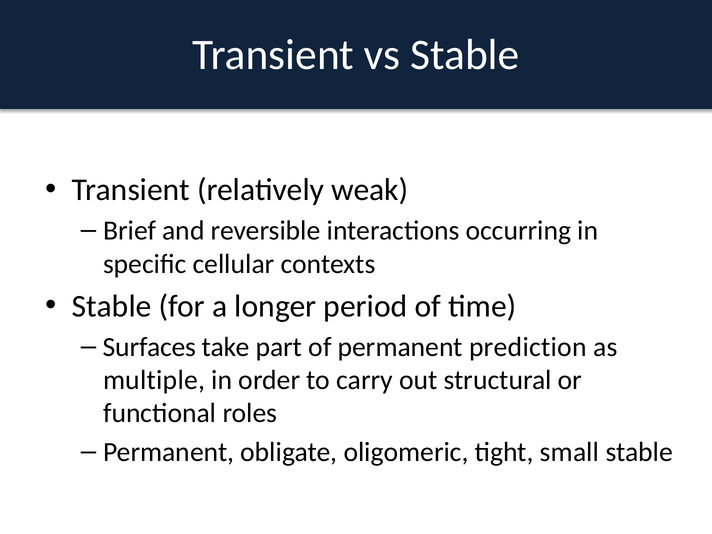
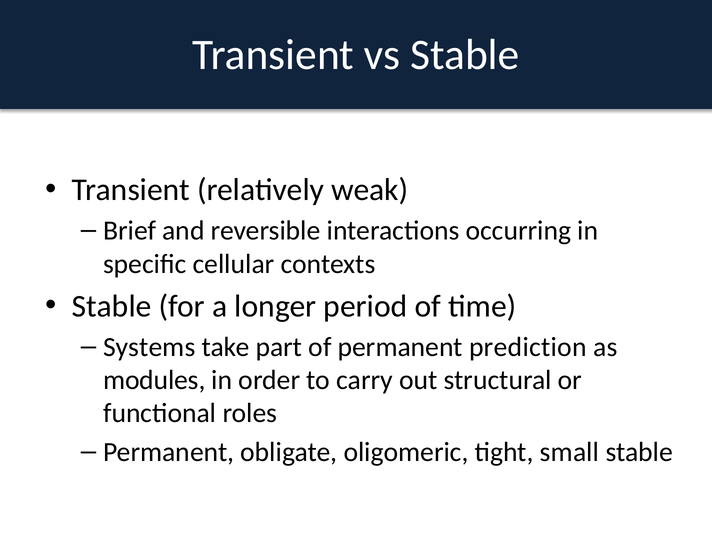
Surfaces: Surfaces -> Systems
multiple: multiple -> modules
